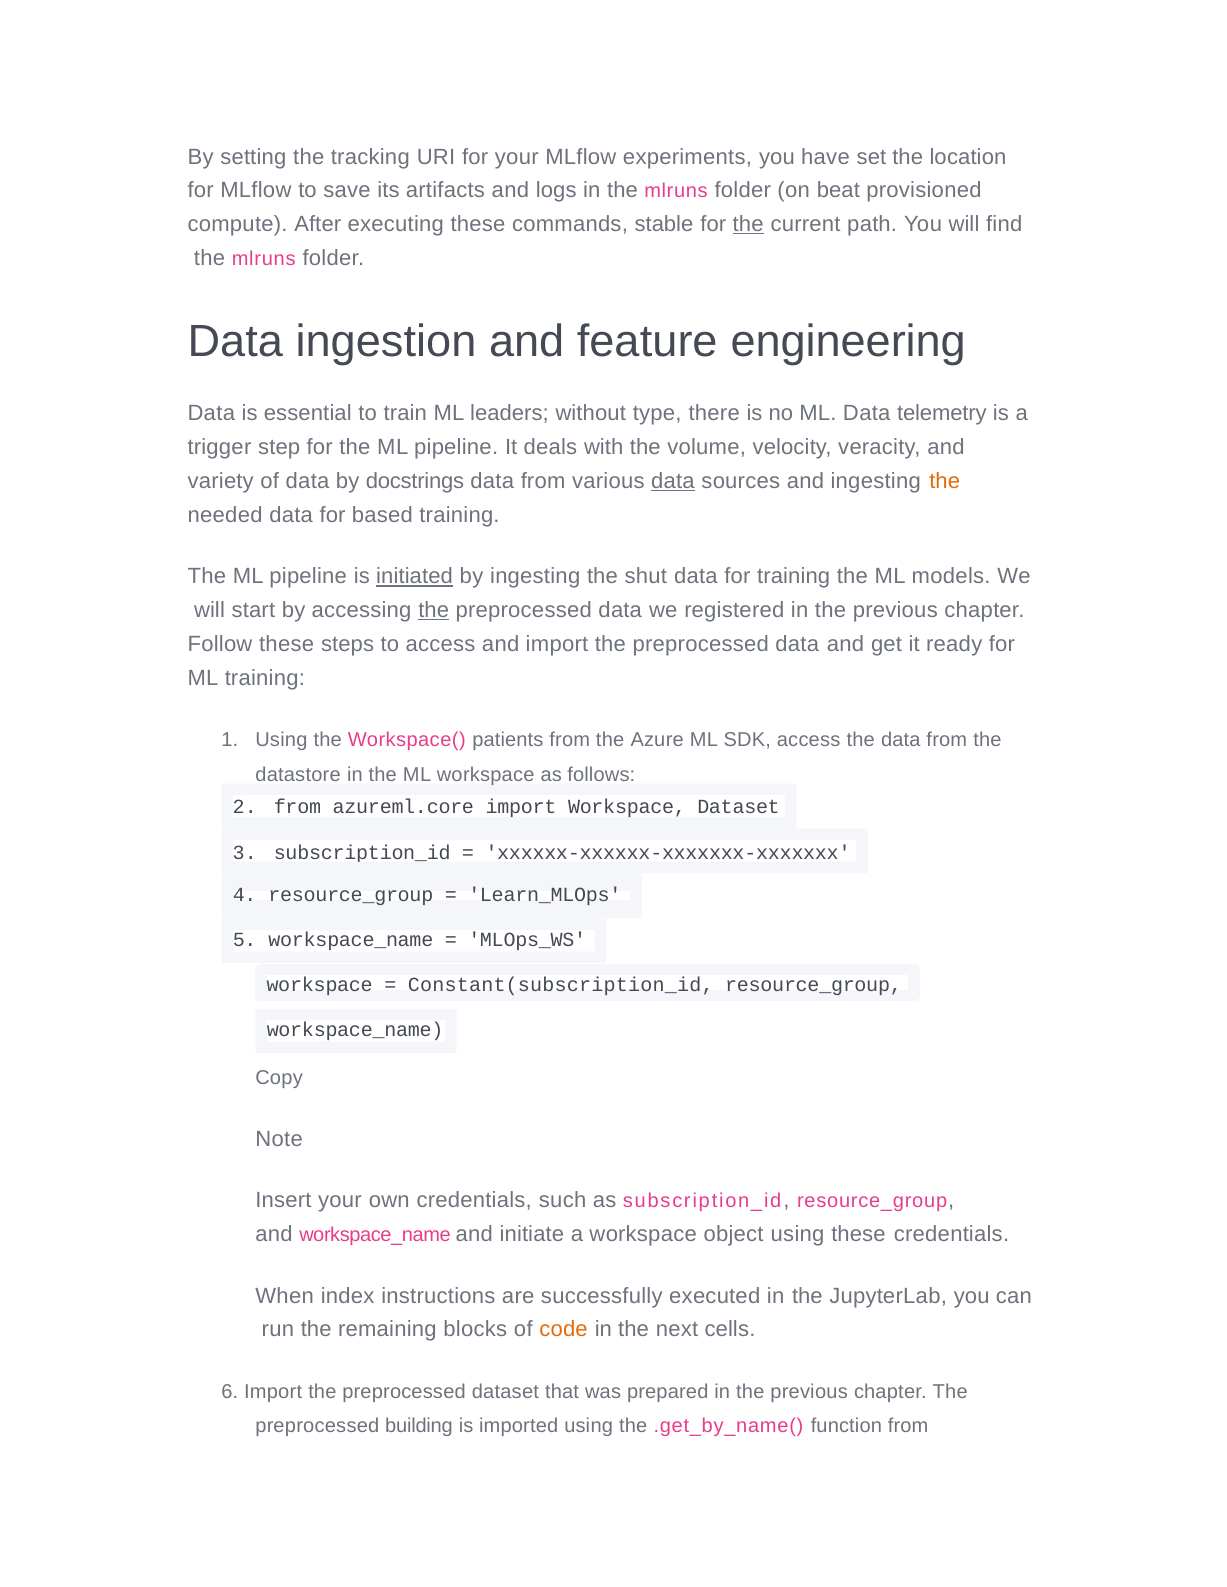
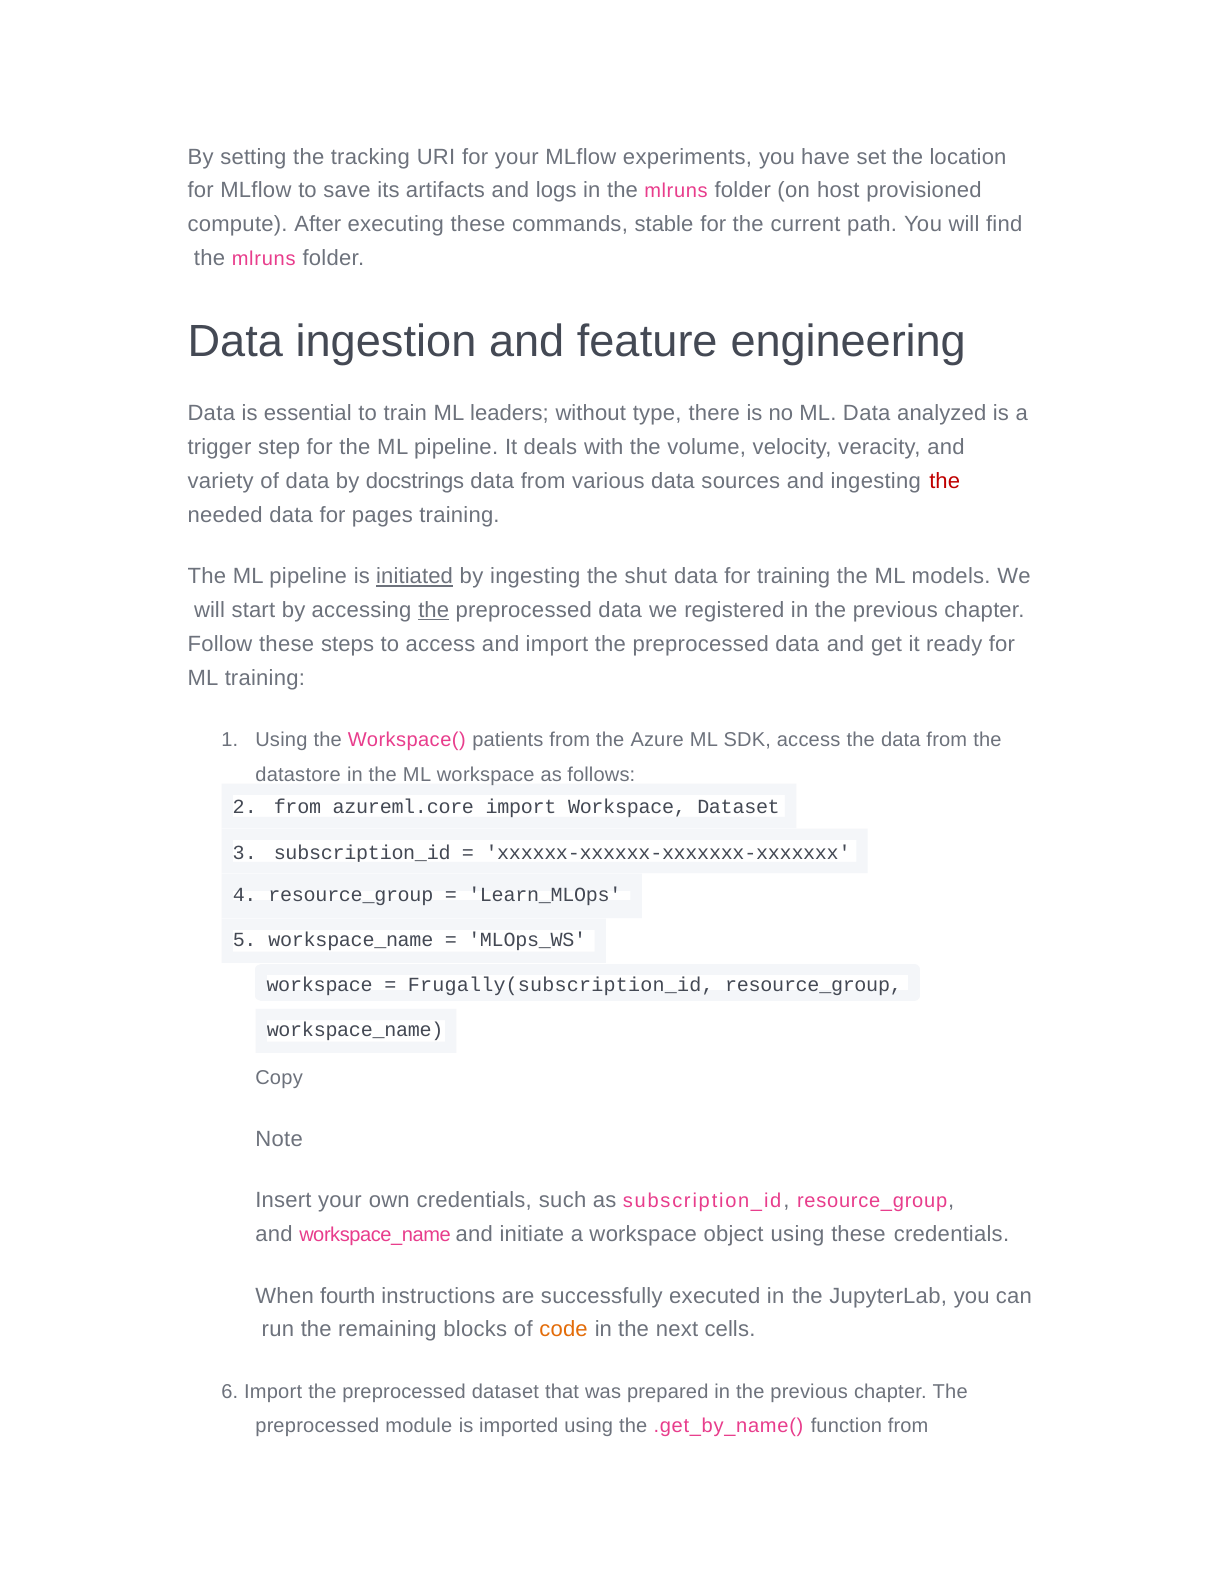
beat: beat -> host
the at (748, 224) underline: present -> none
telemetry: telemetry -> analyzed
data at (673, 481) underline: present -> none
the at (945, 481) colour: orange -> red
based: based -> pages
Constant(subscription_id: Constant(subscription_id -> Frugally(subscription_id
index: index -> fourth
building: building -> module
